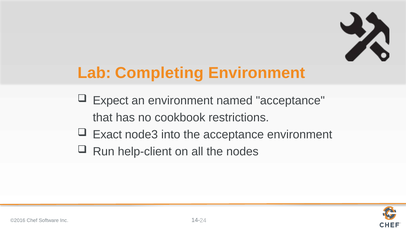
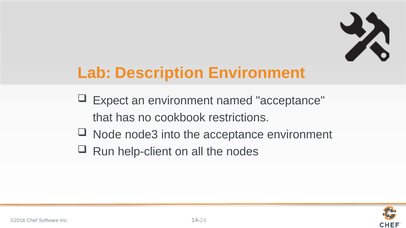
Completing: Completing -> Description
Exact: Exact -> Node
